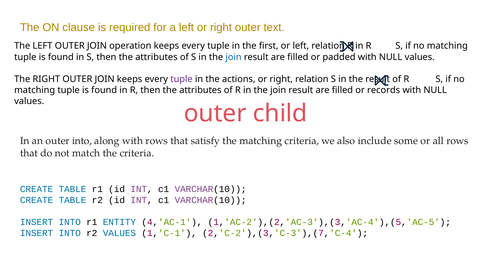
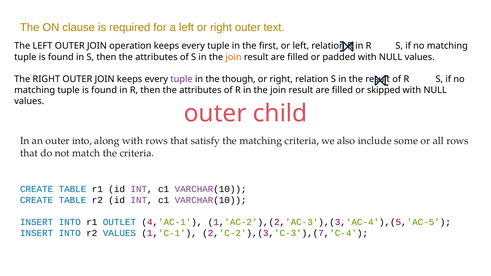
join at (234, 57) colour: blue -> orange
actions: actions -> though
records: records -> skipped
ENTITY: ENTITY -> OUTLET
